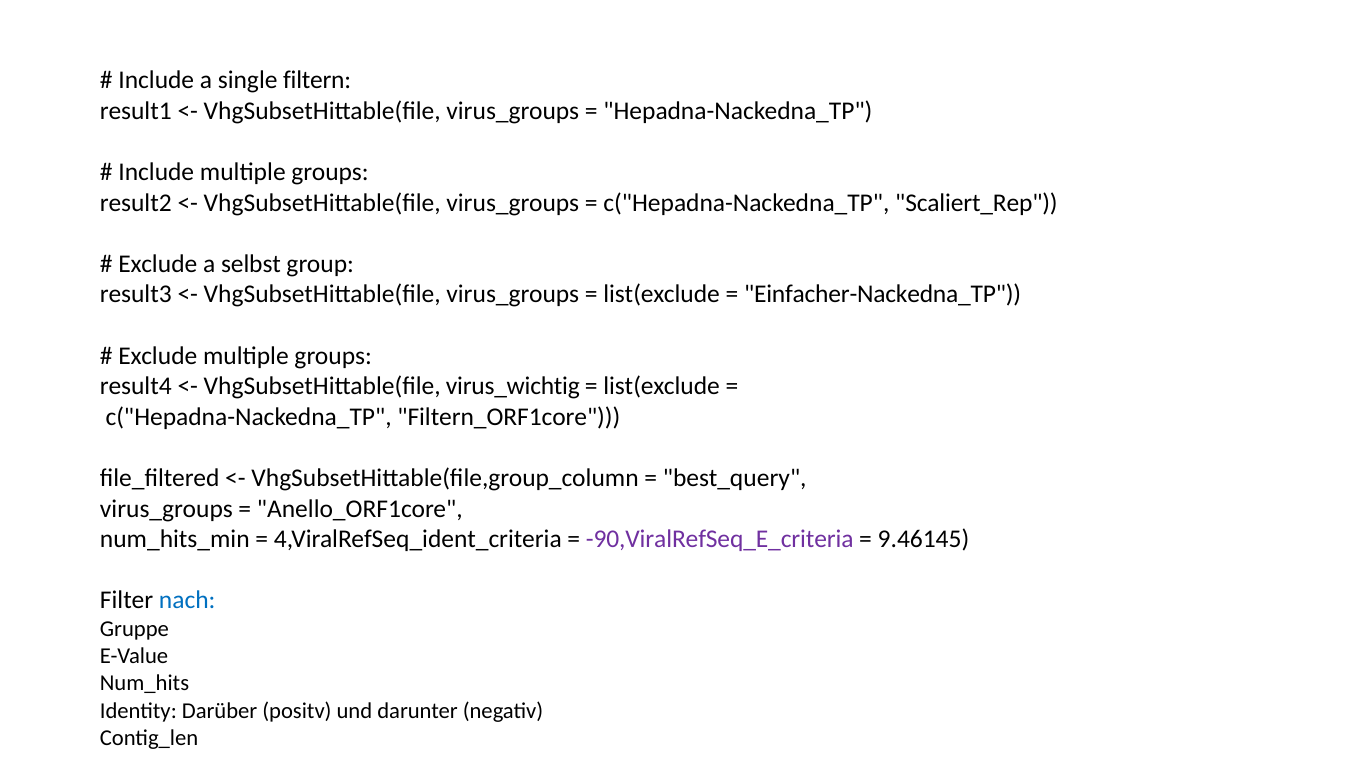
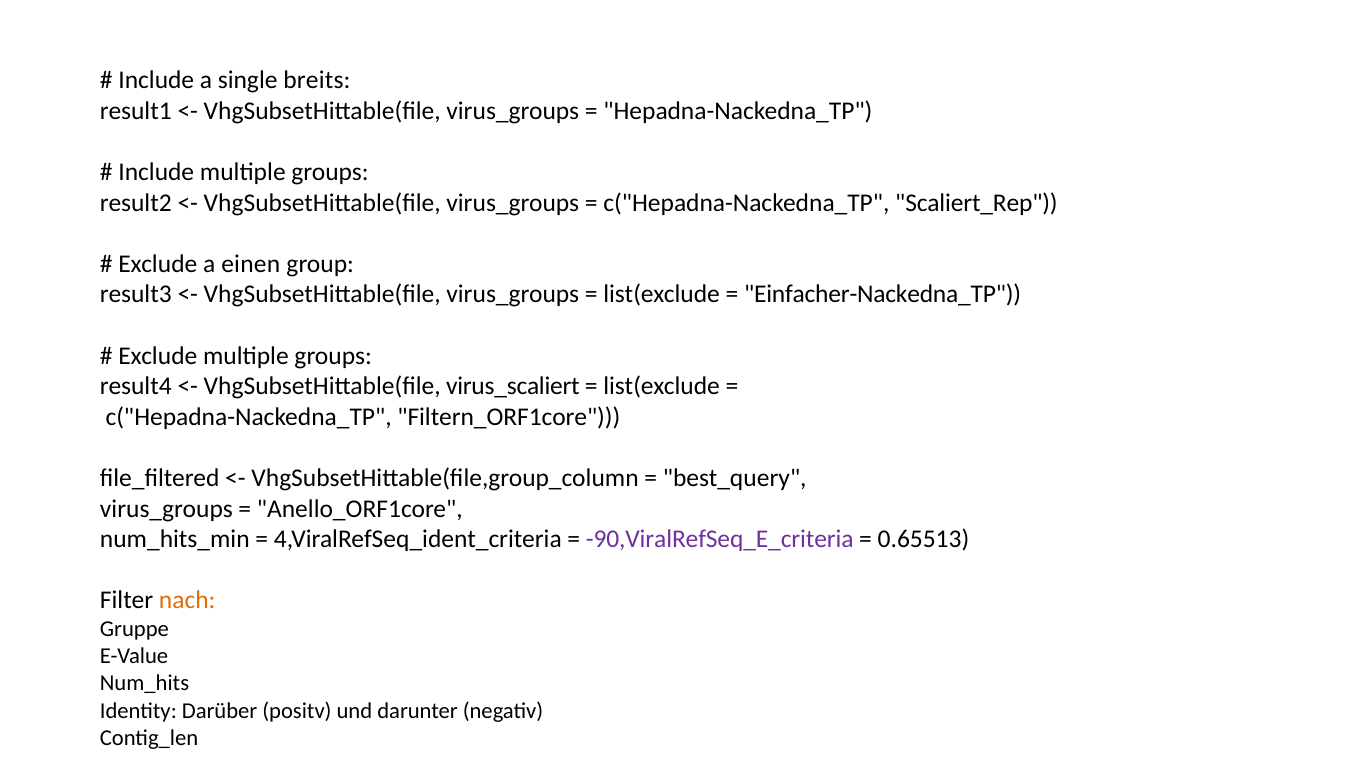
filtern: filtern -> breits
selbst: selbst -> einen
virus_wichtig: virus_wichtig -> virus_scaliert
9.46145: 9.46145 -> 0.65513
nach colour: blue -> orange
